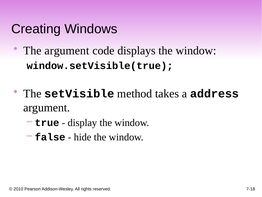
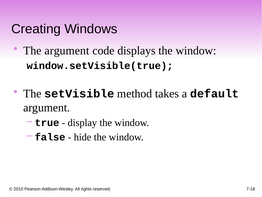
address: address -> default
